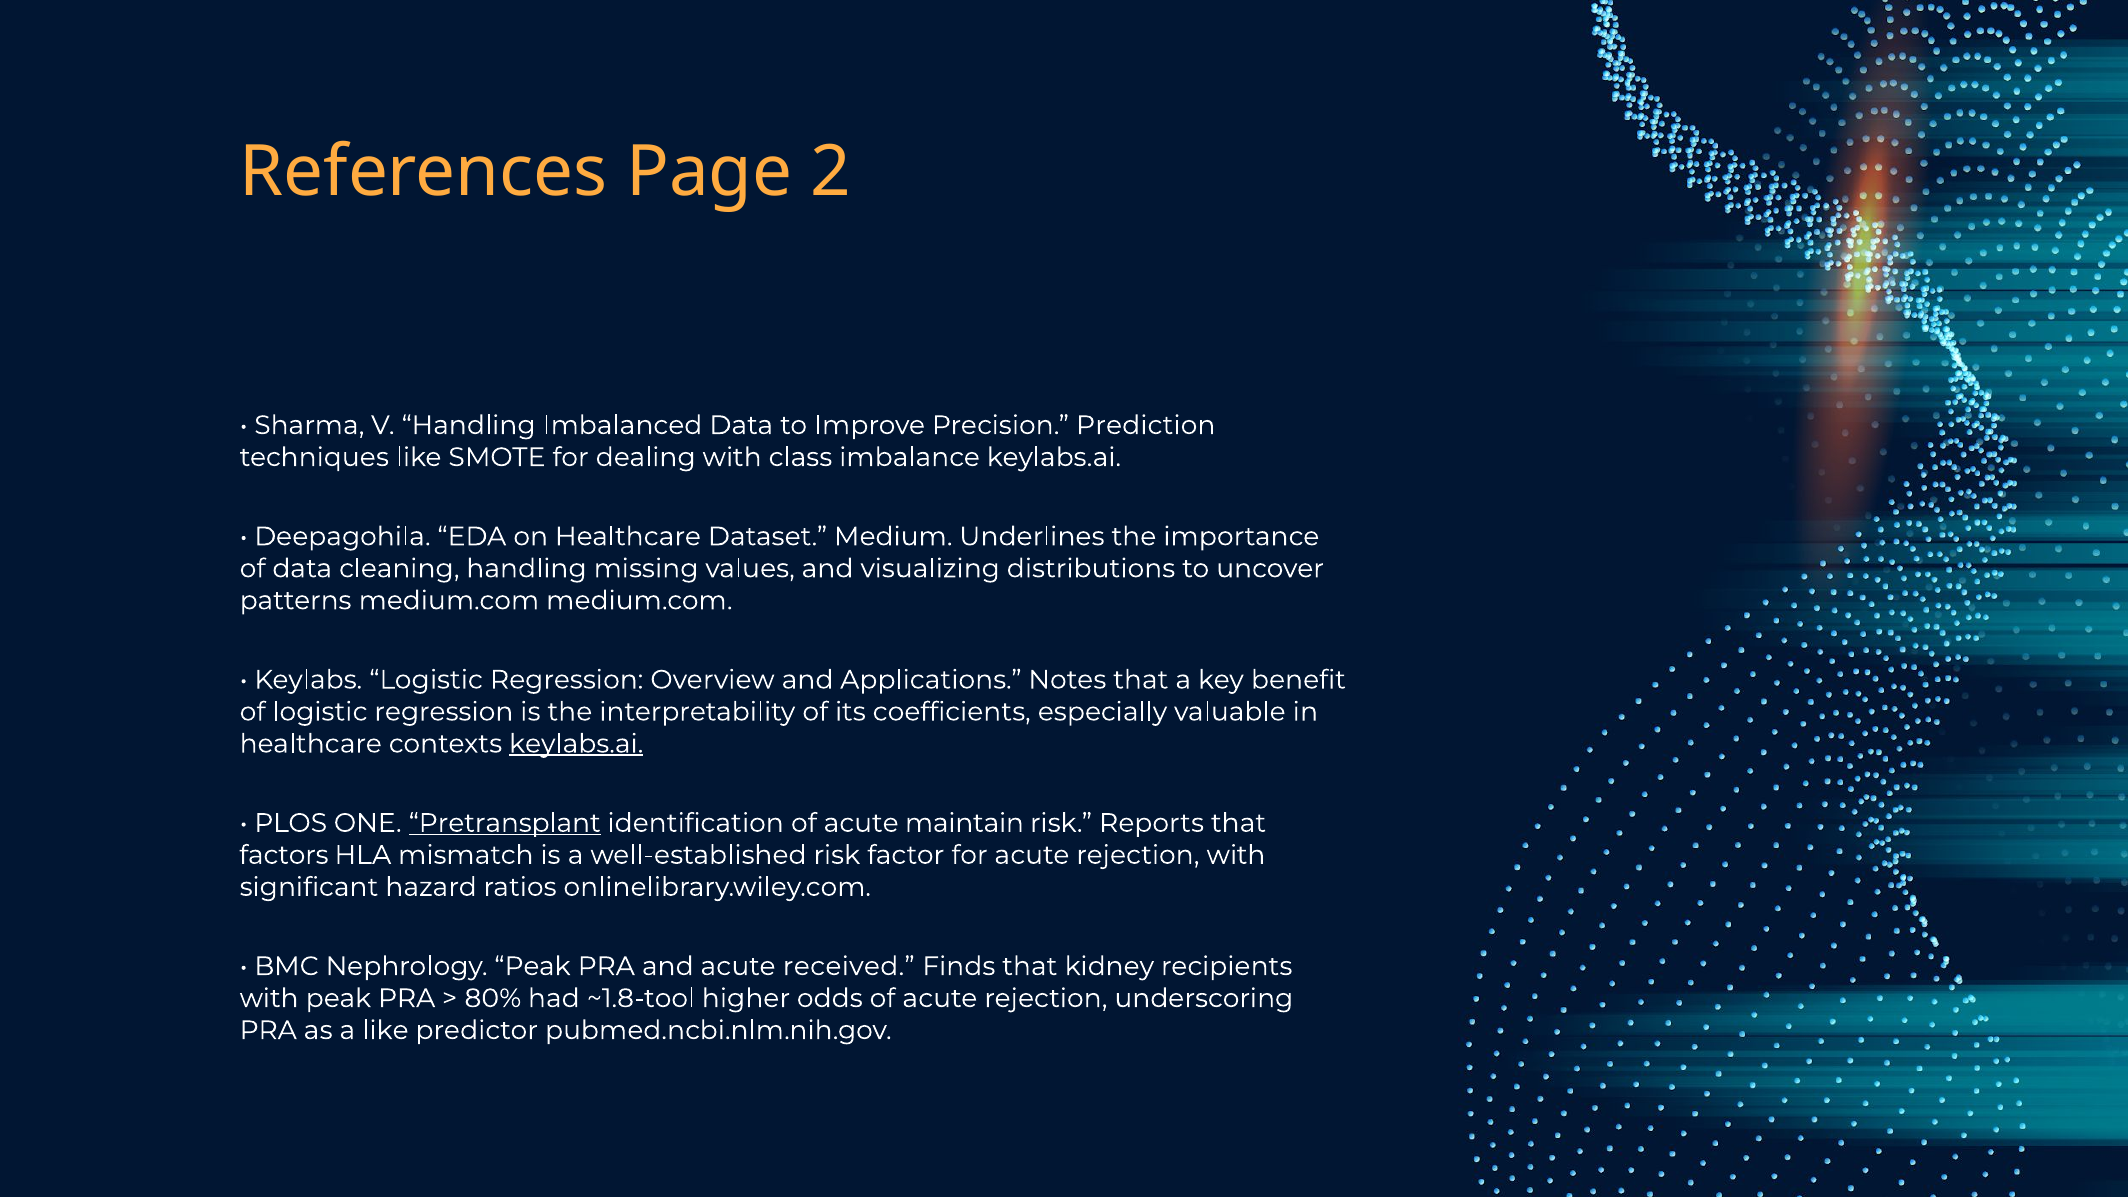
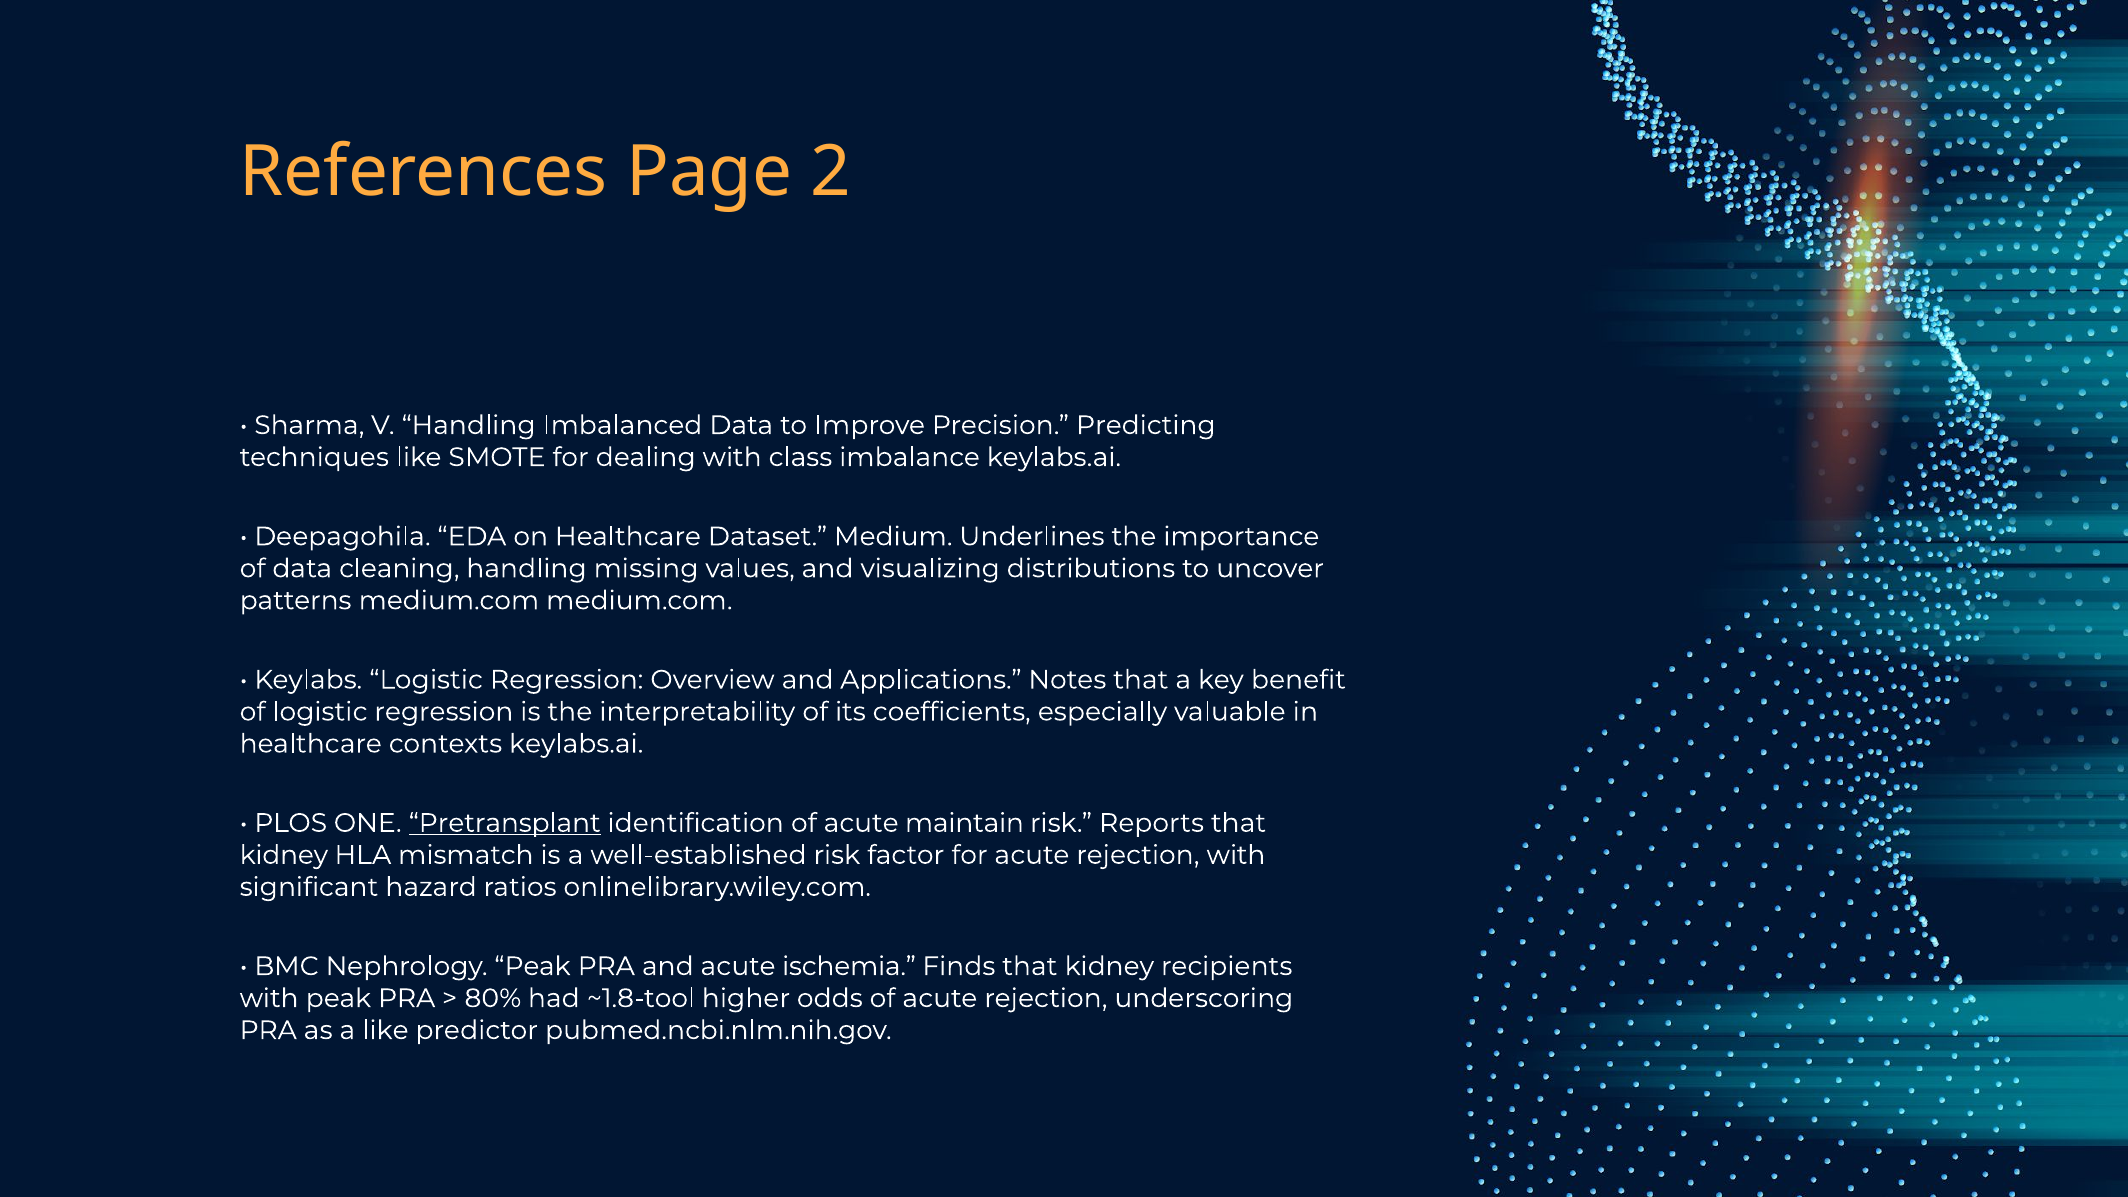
Prediction: Prediction -> Predicting
keylabs.ai at (576, 744) underline: present -> none
factors at (284, 855): factors -> kidney
received: received -> ischemia
